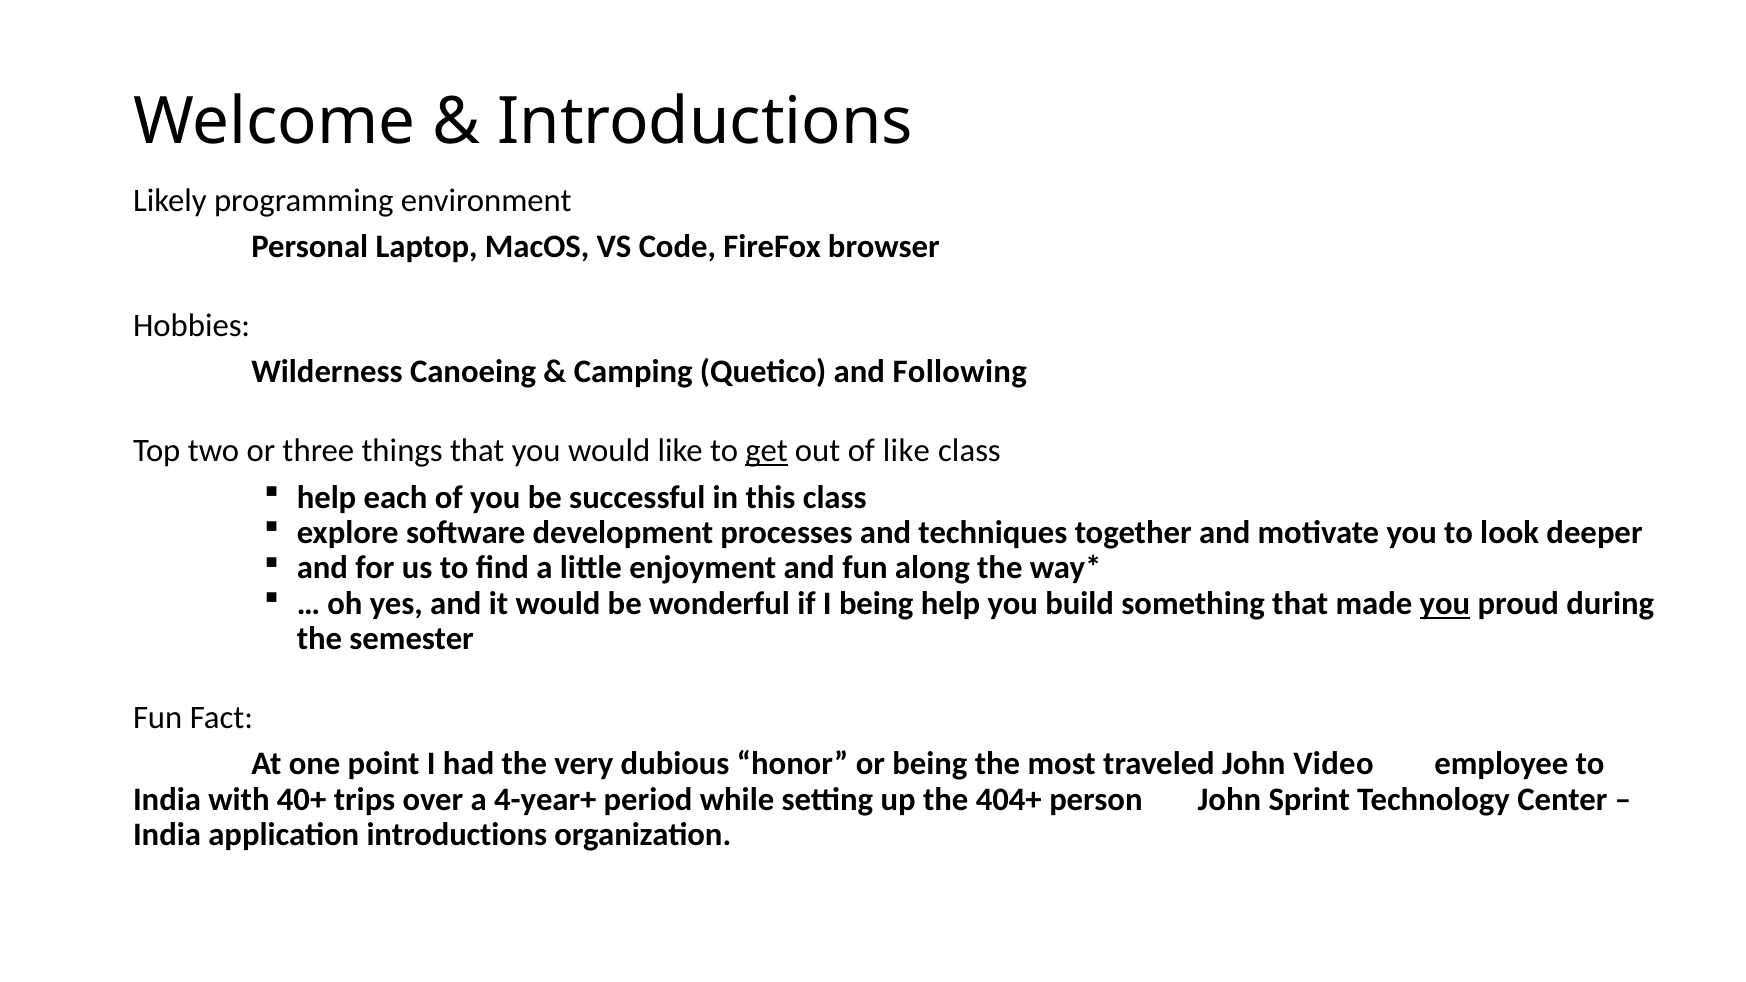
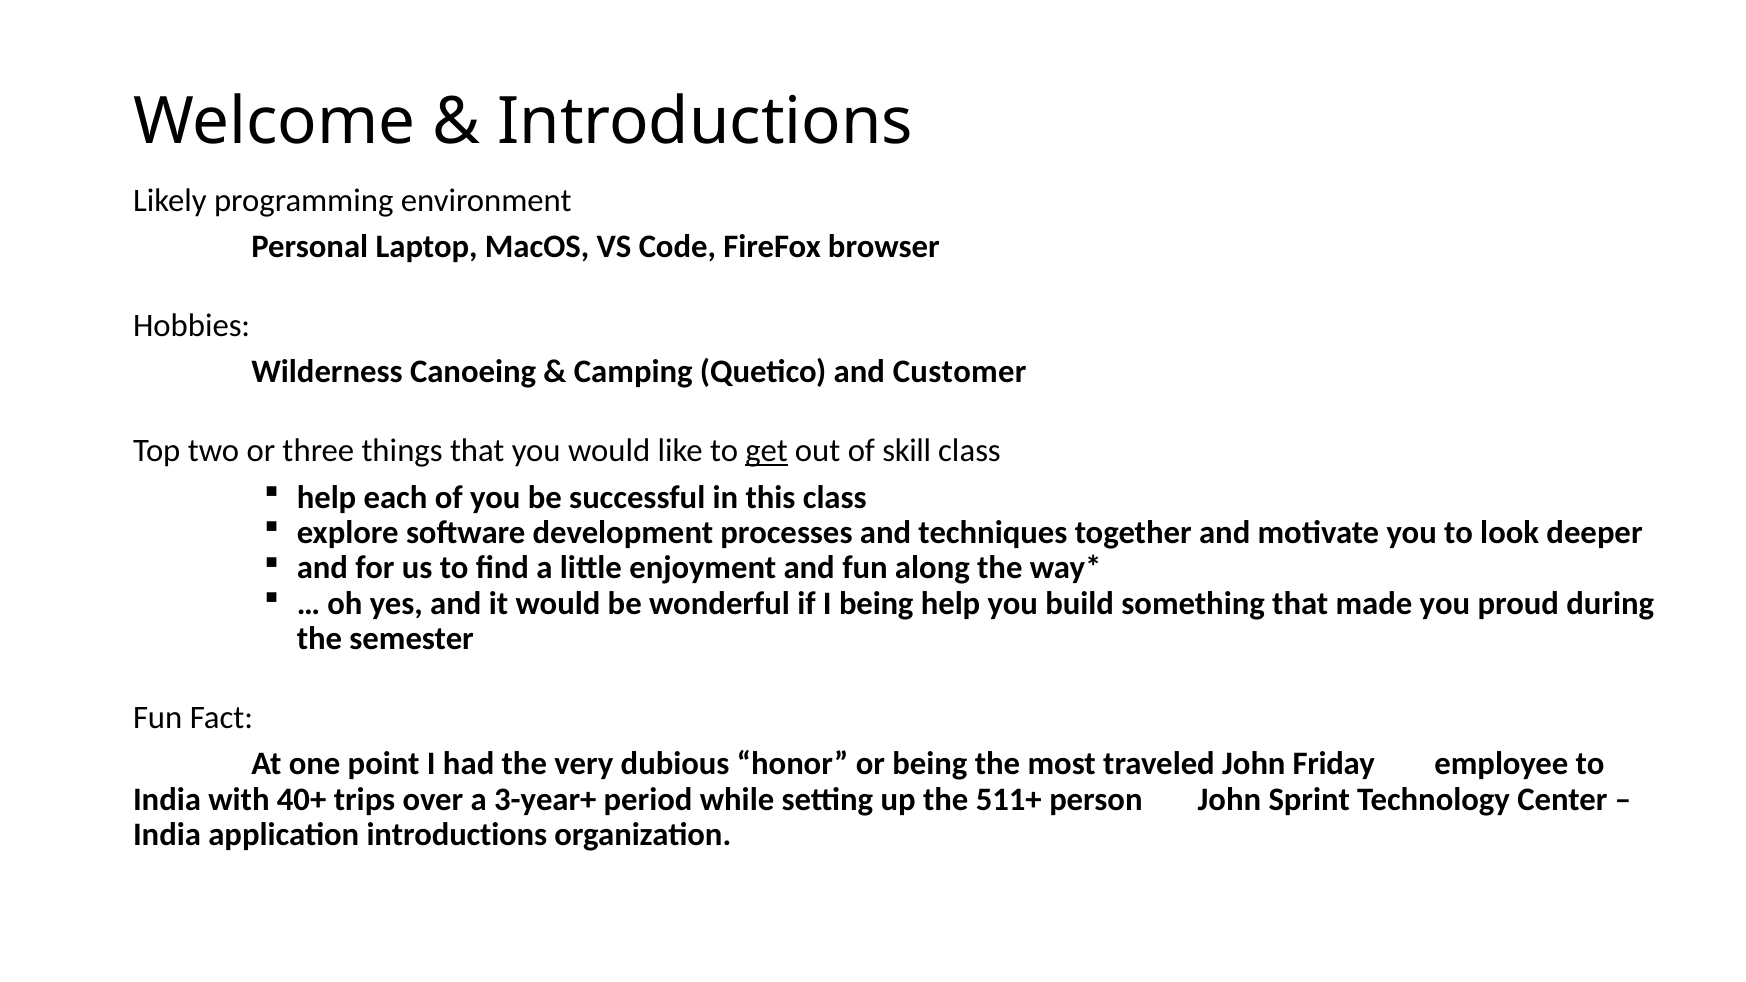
Following: Following -> Customer
of like: like -> skill
you at (1445, 604) underline: present -> none
Video: Video -> Friday
4-year+: 4-year+ -> 3-year+
404+: 404+ -> 511+
